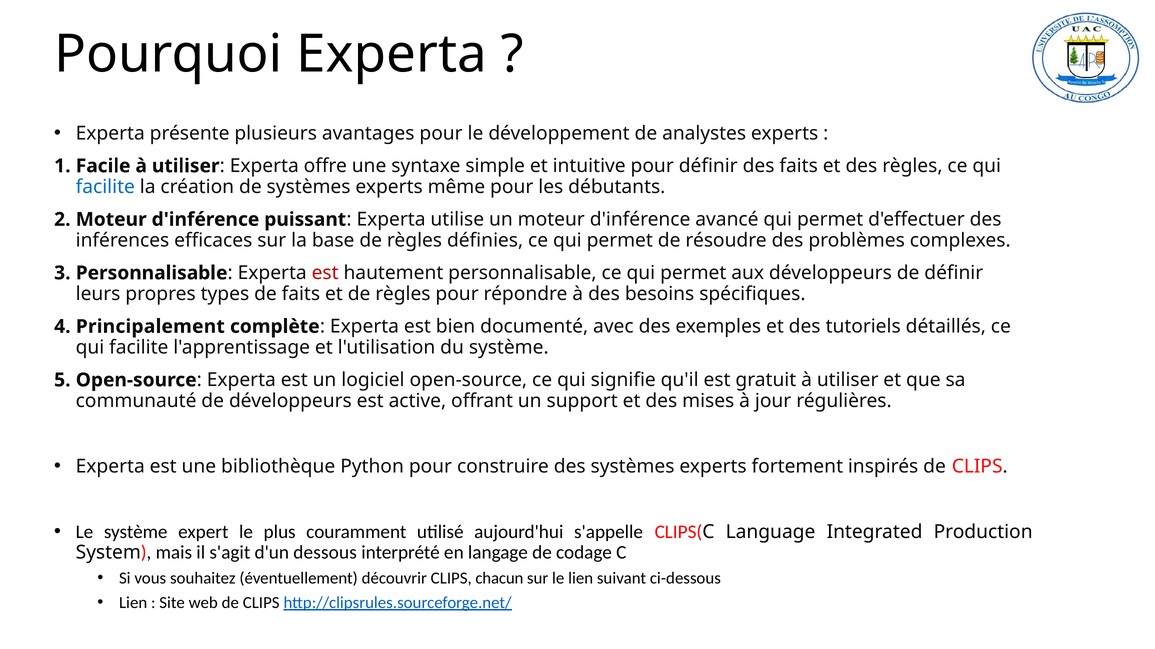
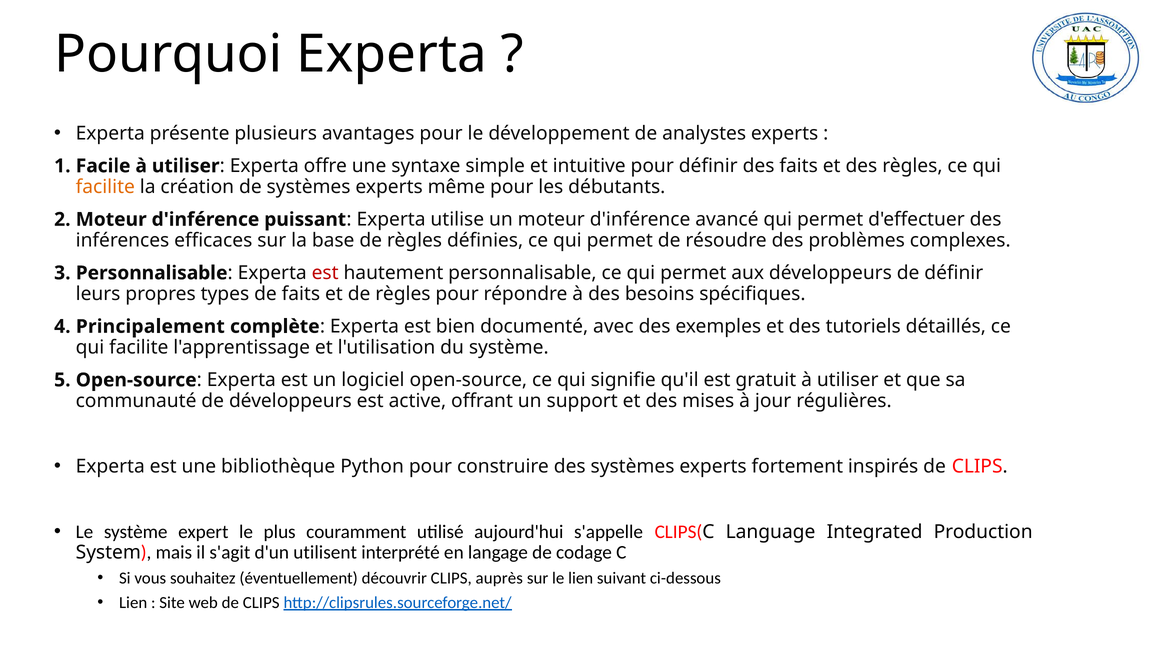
facilite at (105, 187) colour: blue -> orange
dessous: dessous -> utilisent
chacun: chacun -> auprès
